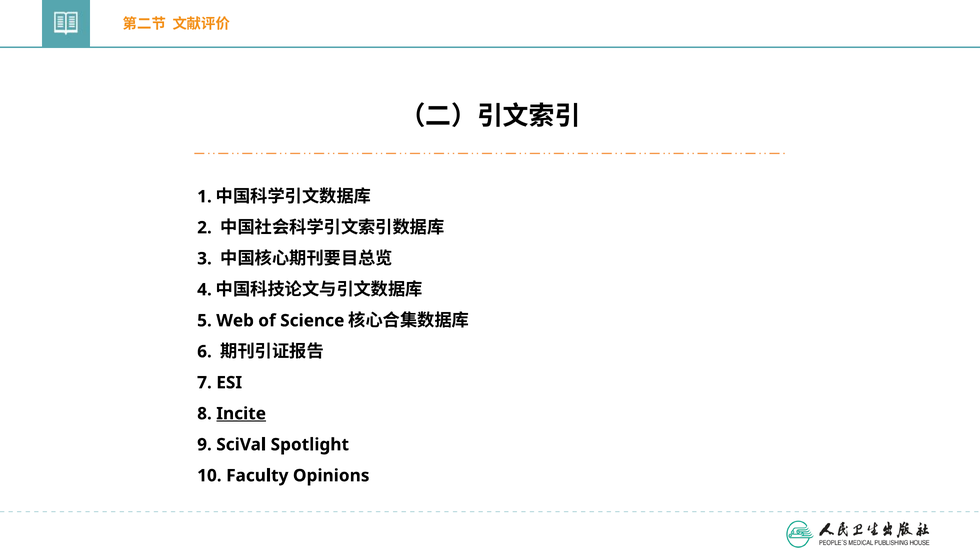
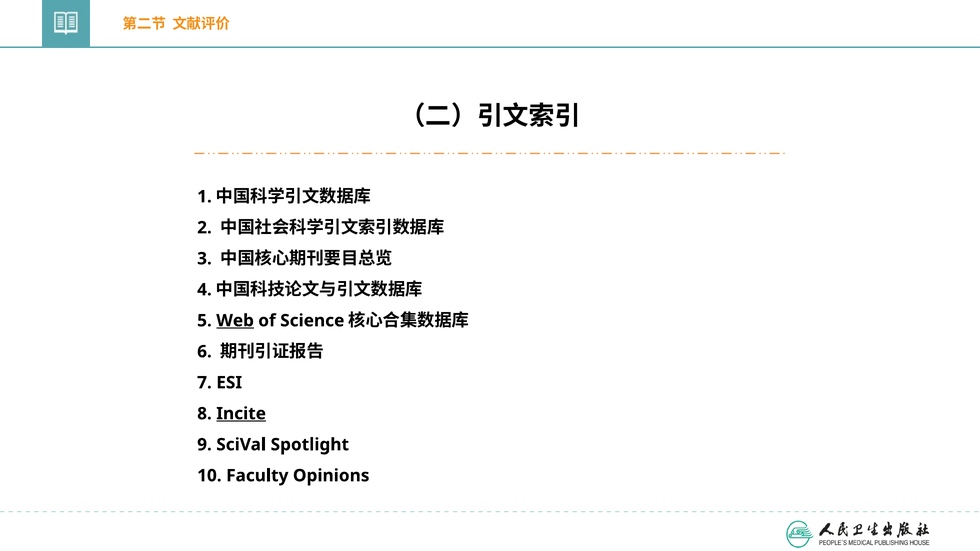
Web underline: none -> present
